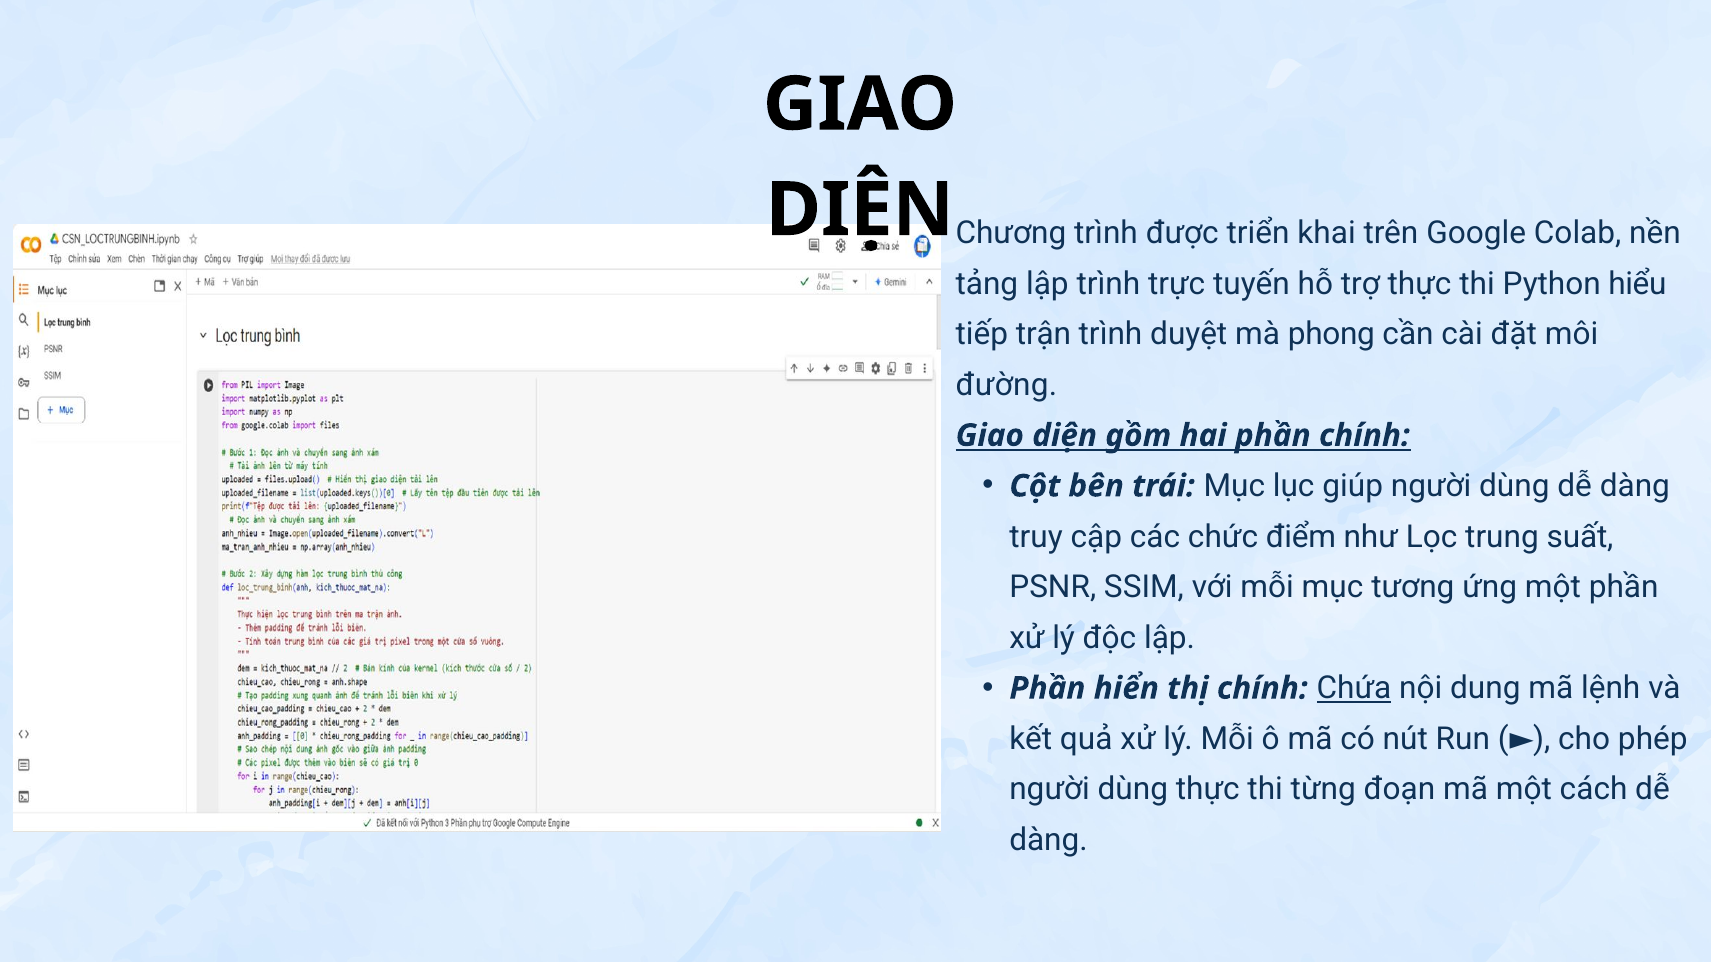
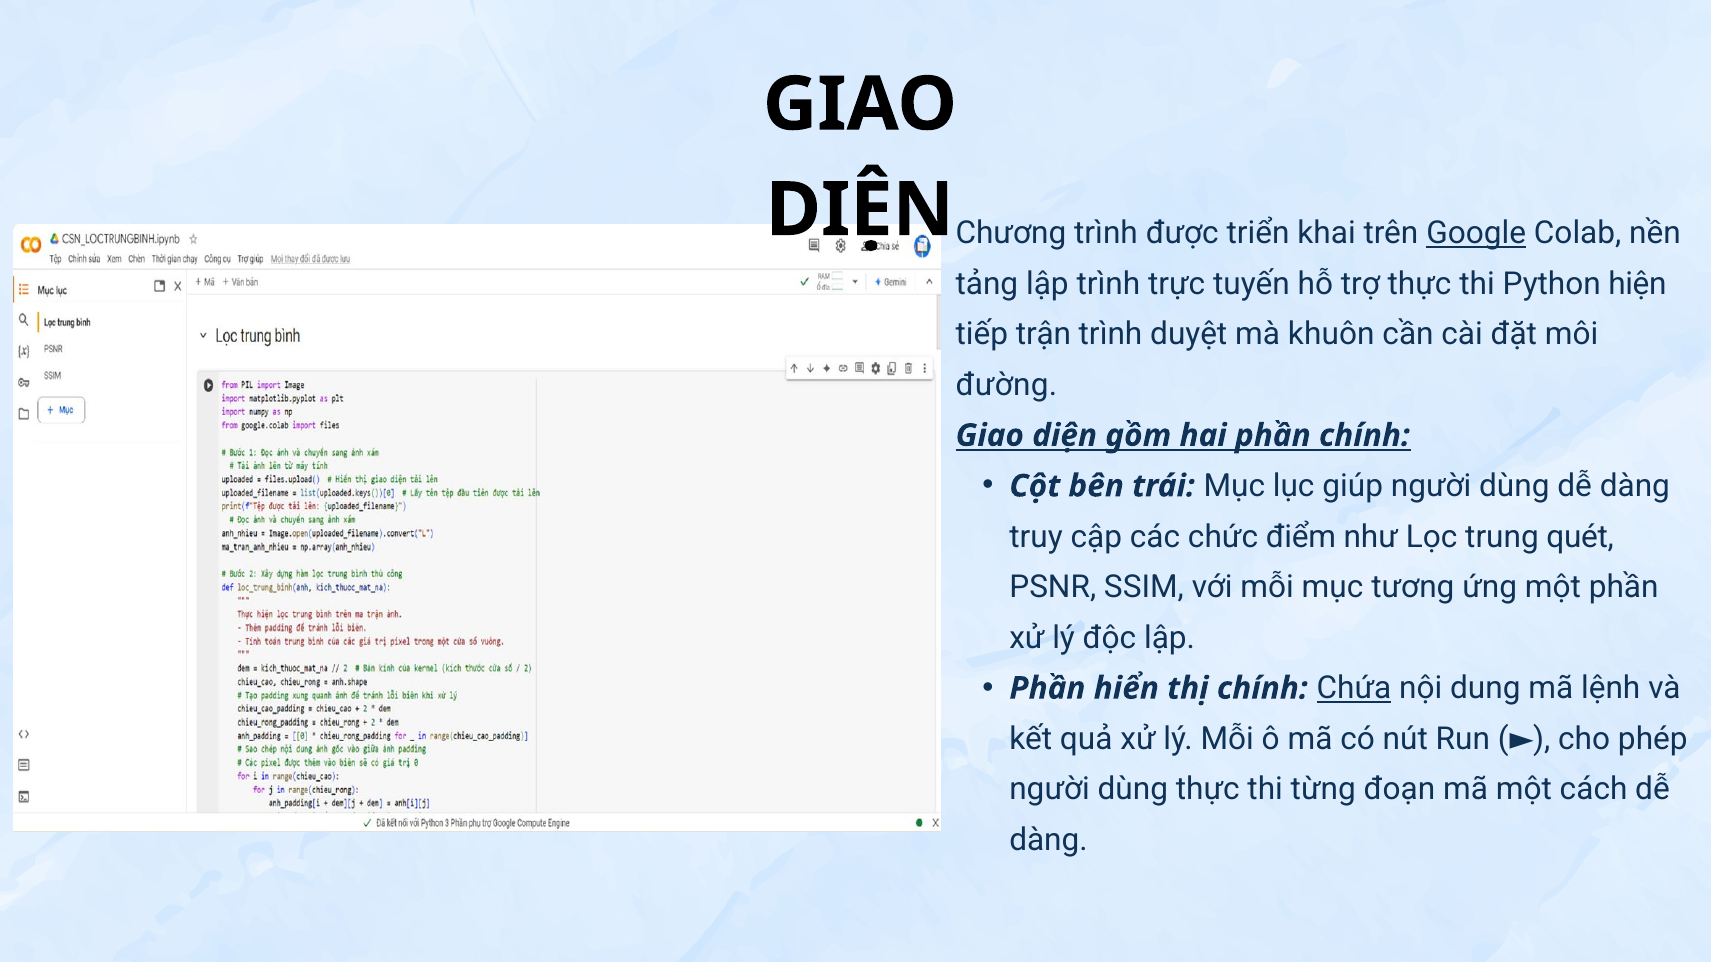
Google underline: none -> present
hiểu: hiểu -> hiện
phong: phong -> khuôn
suất: suất -> quét
